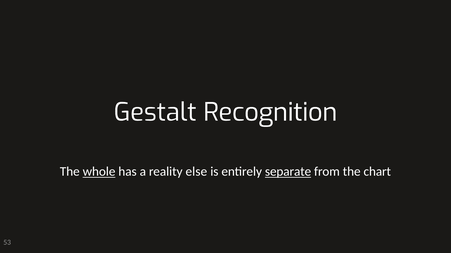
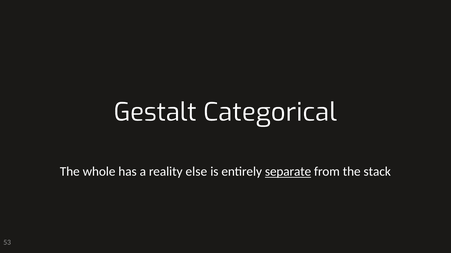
Recognition: Recognition -> Categorical
whole underline: present -> none
chart: chart -> stack
